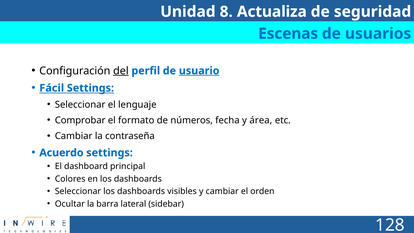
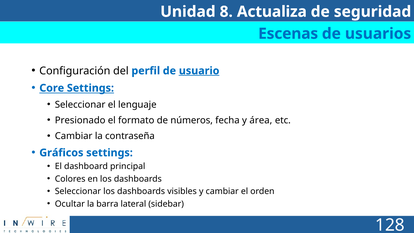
del underline: present -> none
Fácil: Fácil -> Core
Comprobar: Comprobar -> Presionado
Acuerdo: Acuerdo -> Gráficos
